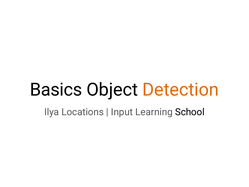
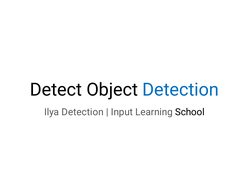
Basics: Basics -> Detect
Detection at (181, 90) colour: orange -> blue
Ilya Locations: Locations -> Detection
